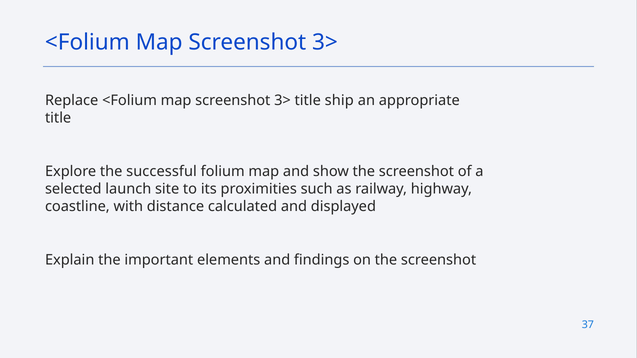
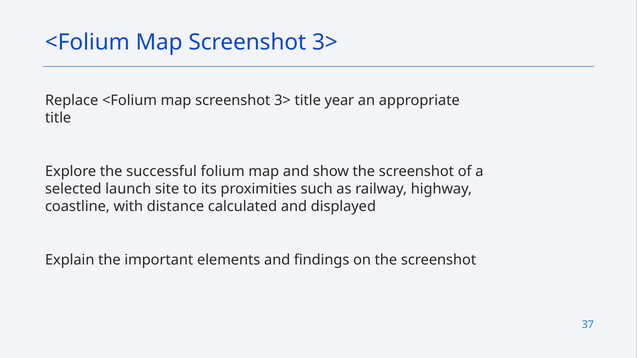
ship: ship -> year
